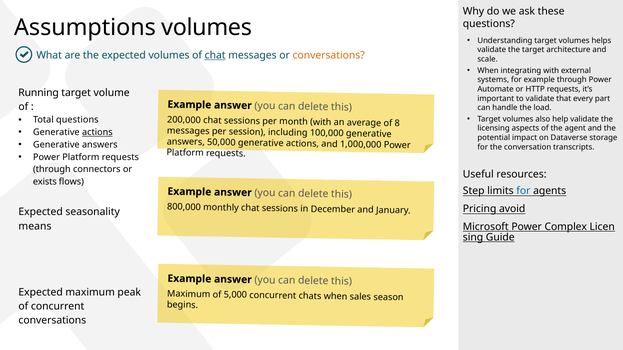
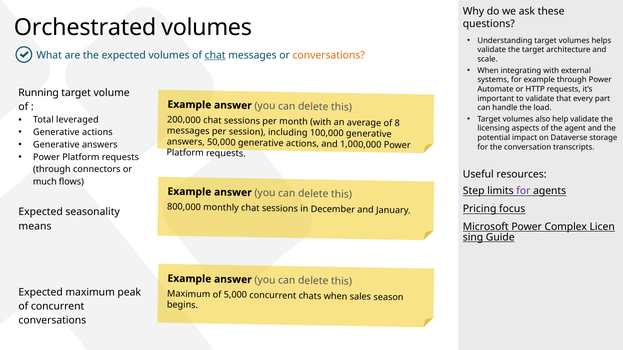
Assumptions: Assumptions -> Orchestrated
Total questions: questions -> leveraged
actions at (97, 132) underline: present -> none
exists: exists -> much
for at (523, 191) colour: blue -> purple
avoid: avoid -> focus
